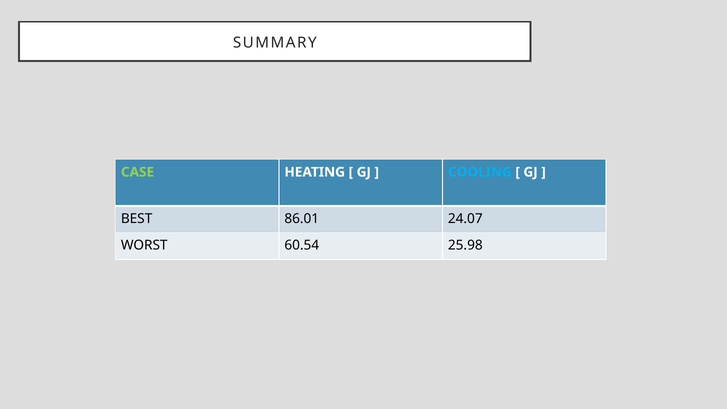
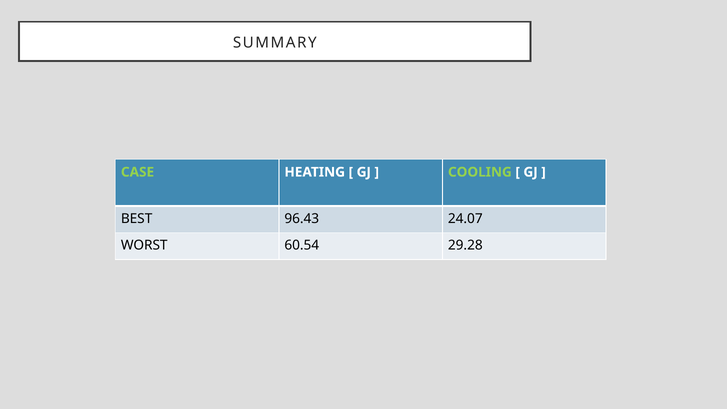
COOLING colour: light blue -> light green
86.01: 86.01 -> 96.43
25.98: 25.98 -> 29.28
